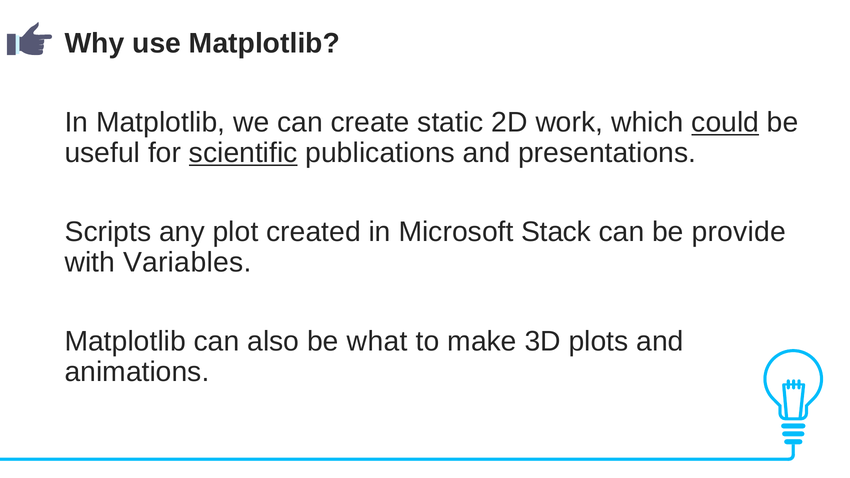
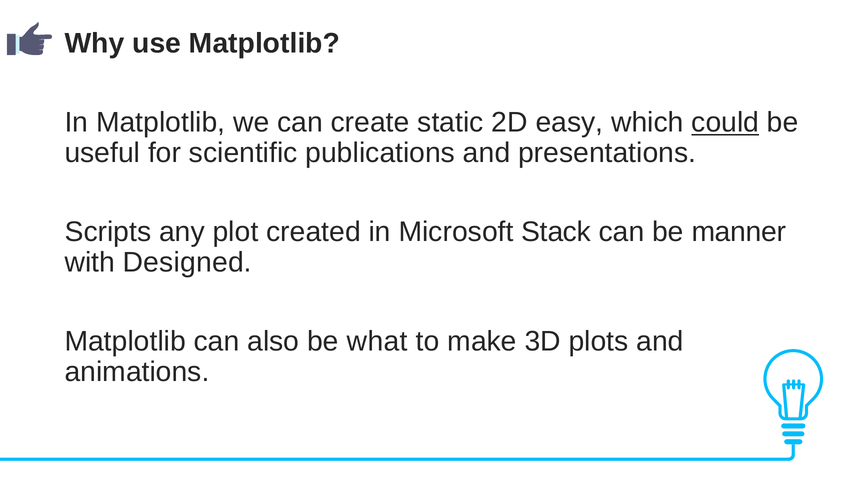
work: work -> easy
scientific underline: present -> none
provide: provide -> manner
Variables: Variables -> Designed
